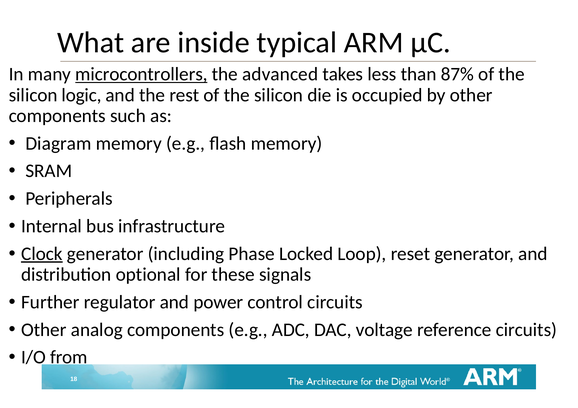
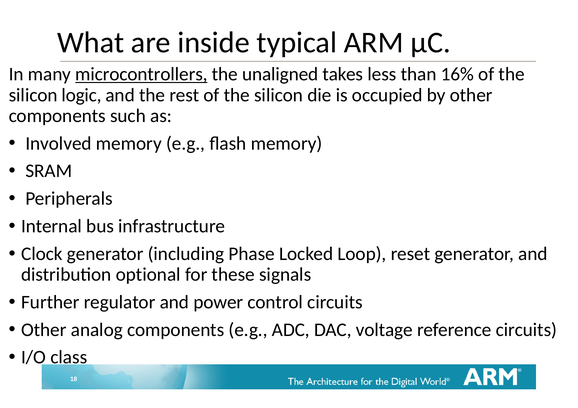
advanced: advanced -> unaligned
87%: 87% -> 16%
Diagram: Diagram -> Involved
Clock underline: present -> none
from: from -> class
